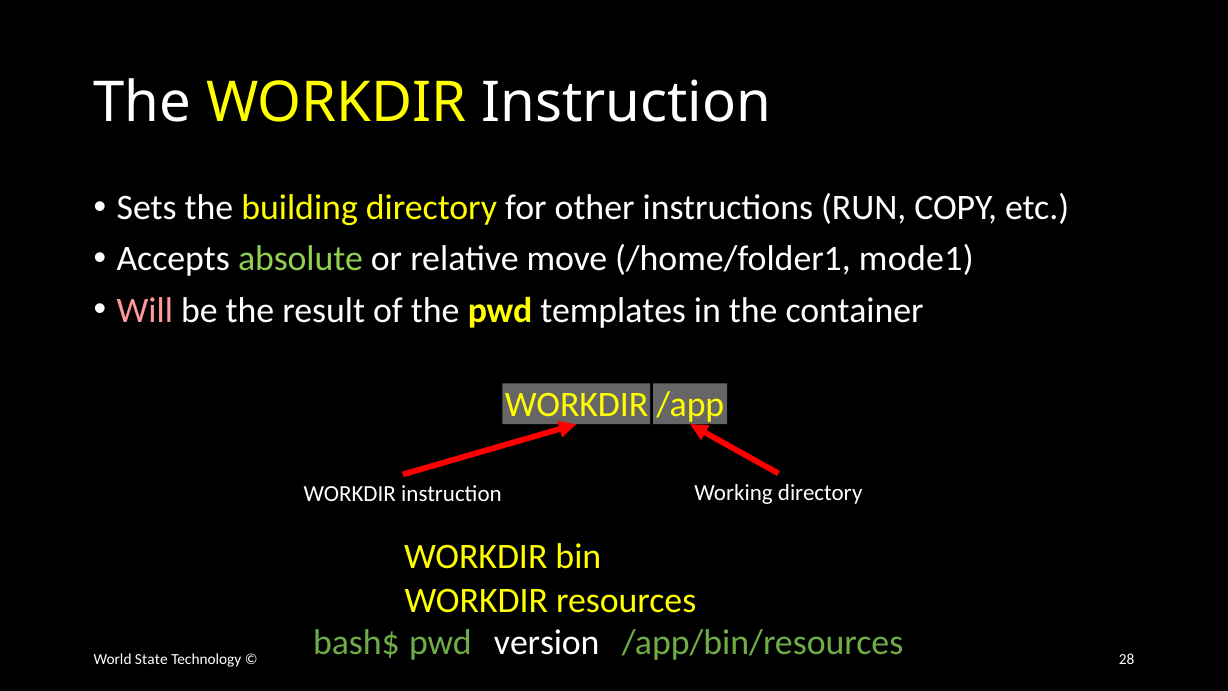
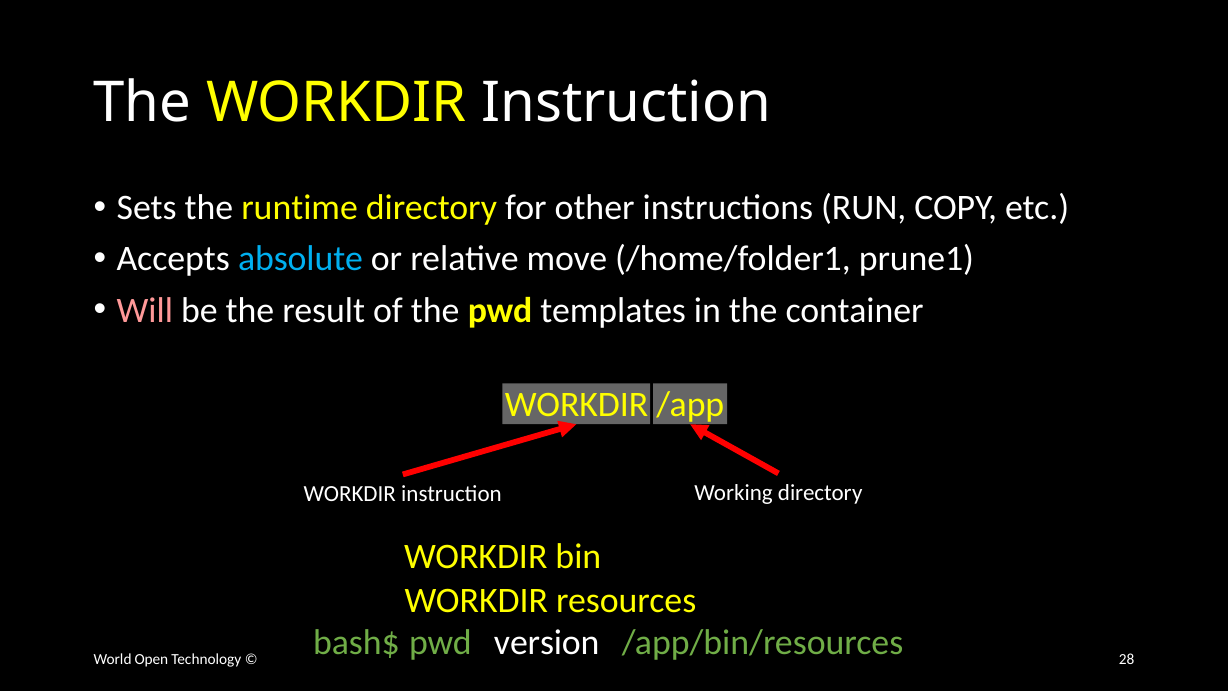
building: building -> runtime
absolute colour: light green -> light blue
mode1: mode1 -> prune1
State: State -> Open
